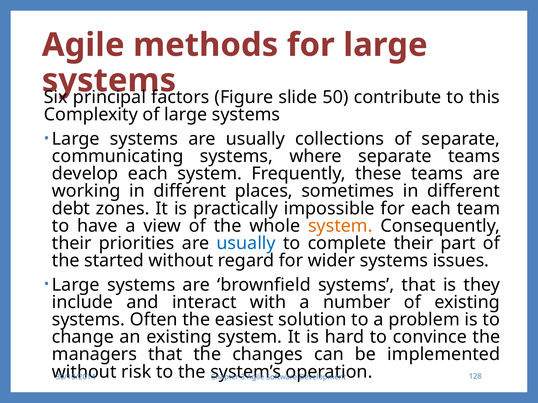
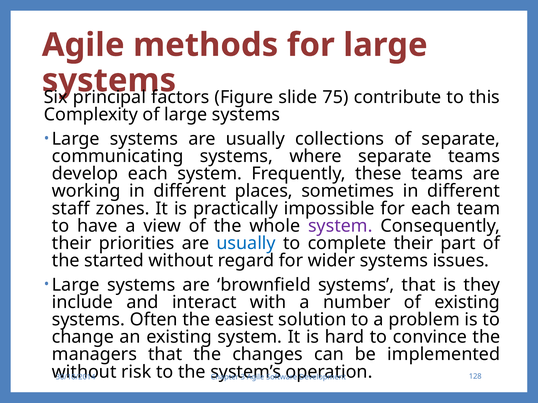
50: 50 -> 75
debt: debt -> staff
system at (340, 226) colour: orange -> purple
